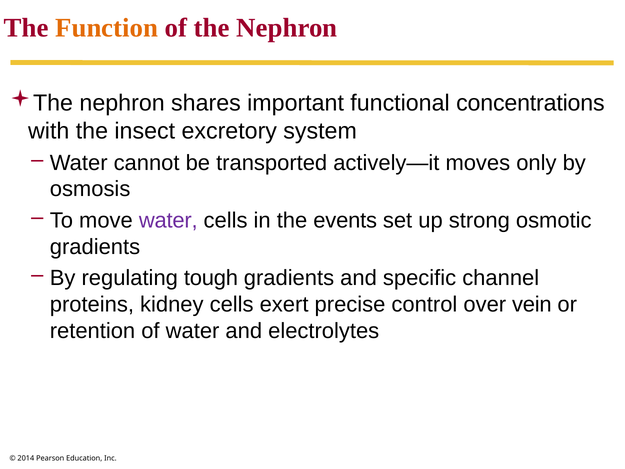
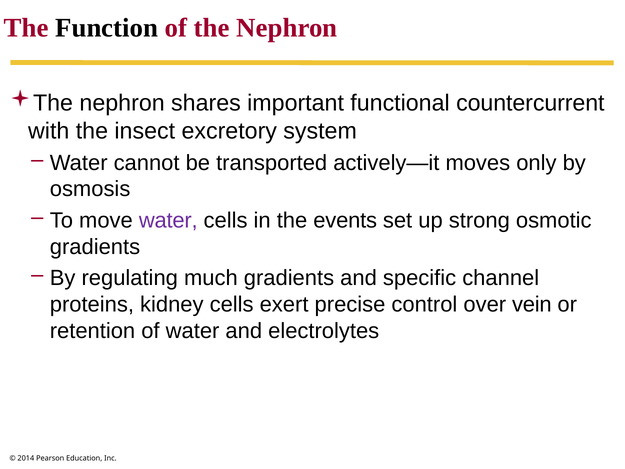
Function colour: orange -> black
concentrations: concentrations -> countercurrent
tough: tough -> much
